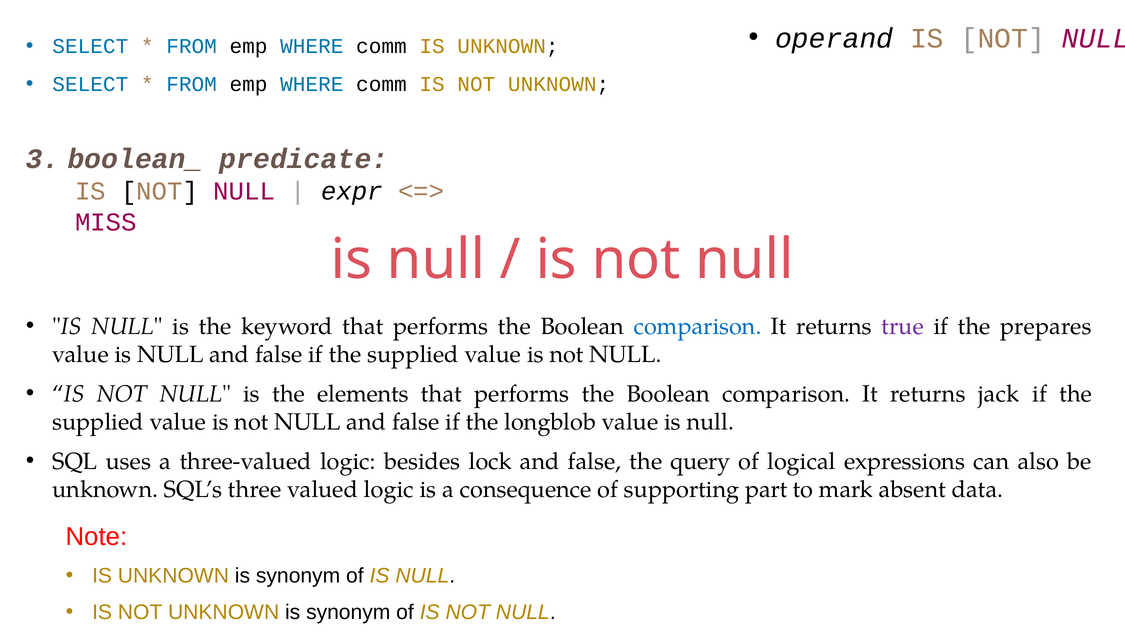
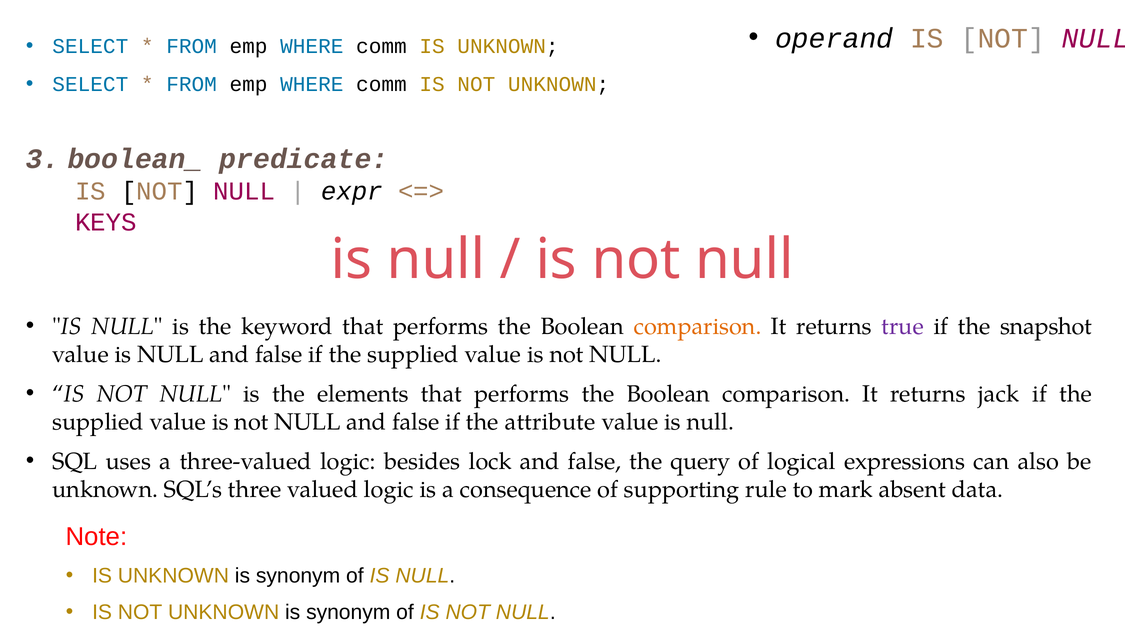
MISS: MISS -> KEYS
comparison at (698, 326) colour: blue -> orange
prepares: prepares -> snapshot
longblob: longblob -> attribute
part: part -> rule
